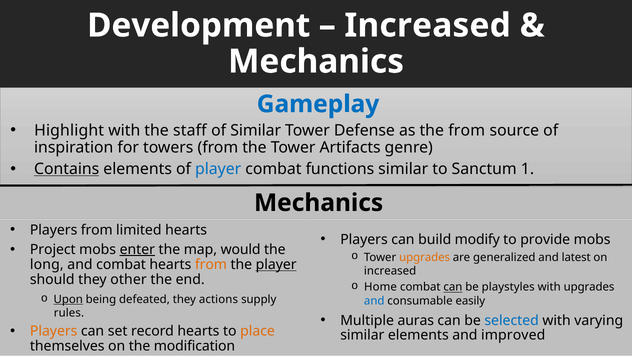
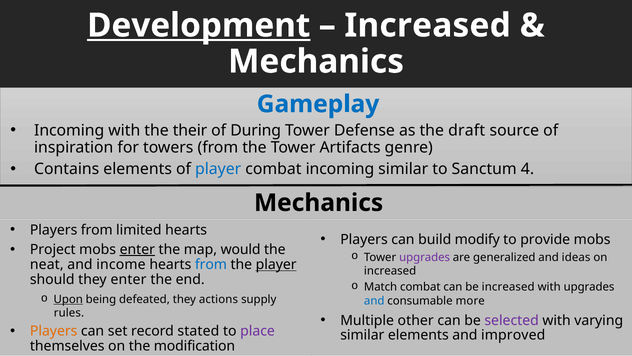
Development underline: none -> present
Highlight at (69, 130): Highlight -> Incoming
staff: staff -> their
of Similar: Similar -> During
the from: from -> draft
Contains underline: present -> none
combat functions: functions -> incoming
1: 1 -> 4
upgrades at (425, 257) colour: orange -> purple
latest: latest -> ideas
long: long -> neat
and combat: combat -> income
from at (211, 264) colour: orange -> blue
they other: other -> enter
Home: Home -> Match
can at (453, 287) underline: present -> none
be playstyles: playstyles -> increased
easily: easily -> more
auras: auras -> other
selected colour: blue -> purple
record hearts: hearts -> stated
place colour: orange -> purple
